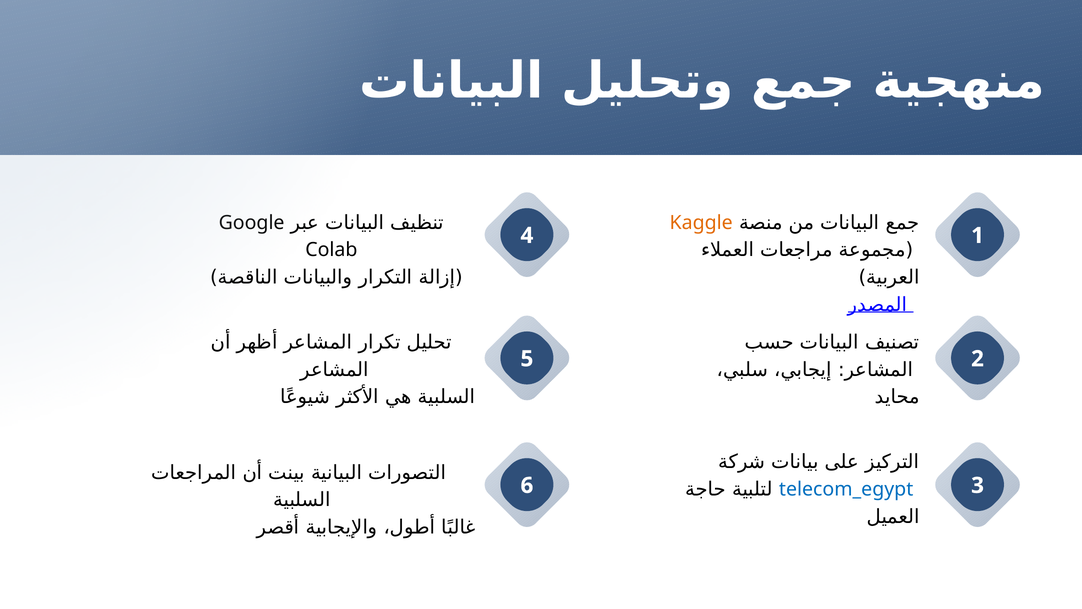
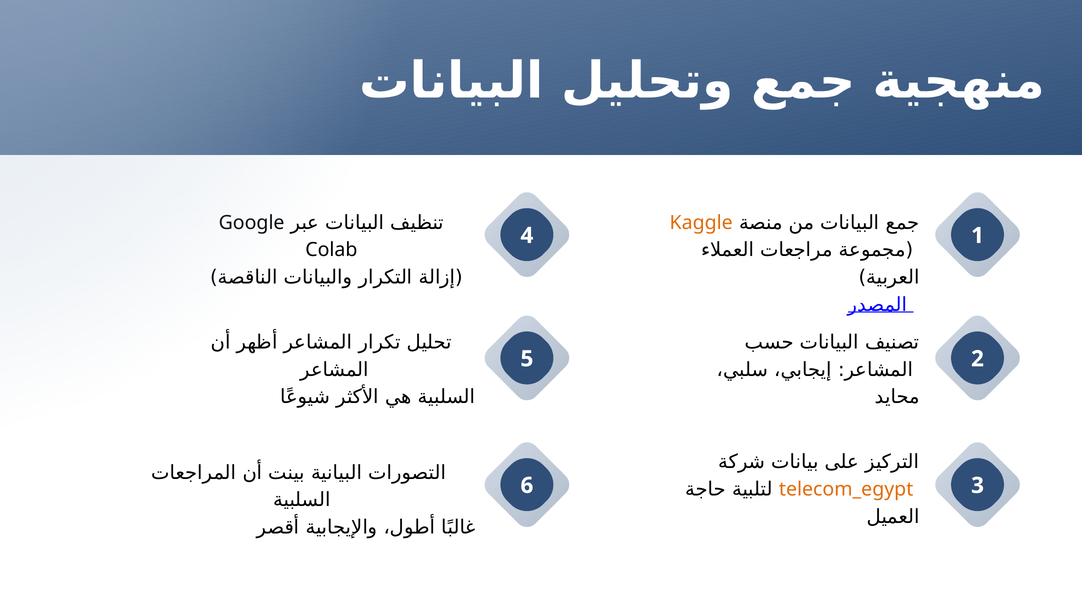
telecom_egypt colour: blue -> orange
